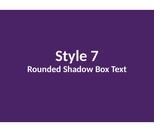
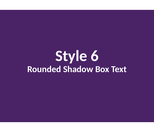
7: 7 -> 6
